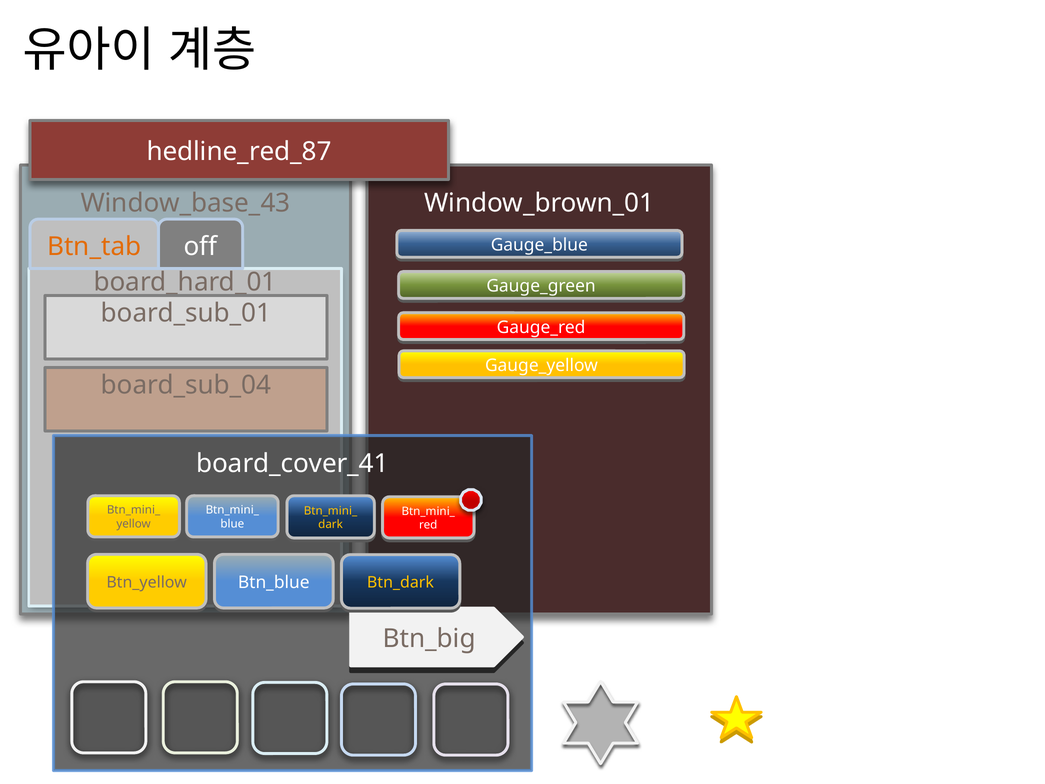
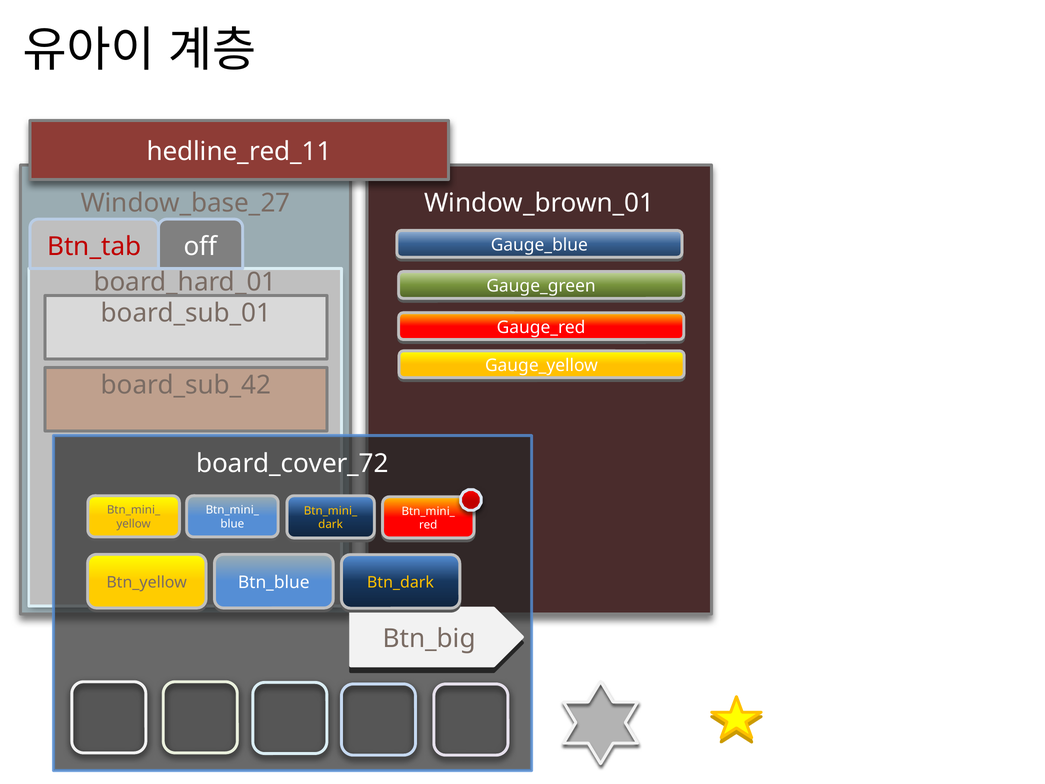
hedline_red_87: hedline_red_87 -> hedline_red_11
Window_base_43: Window_base_43 -> Window_base_27
Btn_tab colour: orange -> red
board_sub_04: board_sub_04 -> board_sub_42
board_cover_41: board_cover_41 -> board_cover_72
